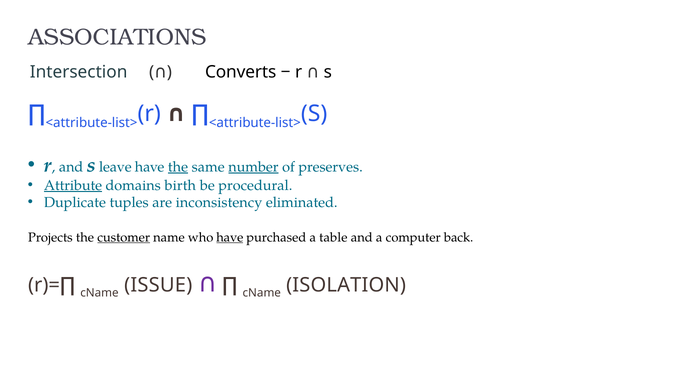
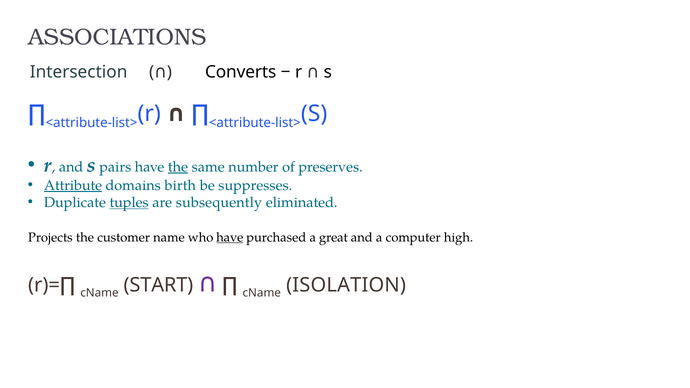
leave: leave -> pairs
number underline: present -> none
procedural: procedural -> suppresses
tuples underline: none -> present
inconsistency: inconsistency -> subsequently
customer underline: present -> none
table: table -> great
back: back -> high
ISSUE: ISSUE -> START
